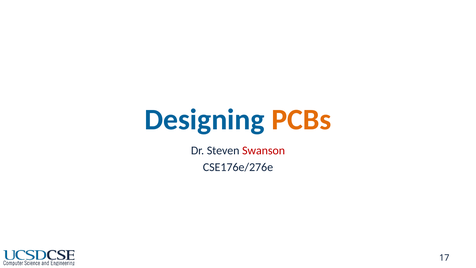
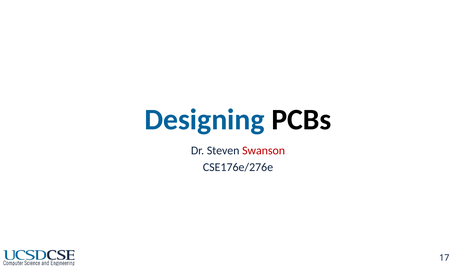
PCBs colour: orange -> black
